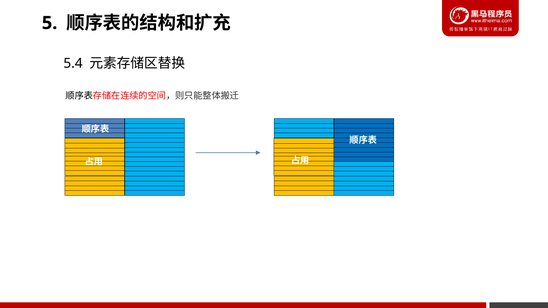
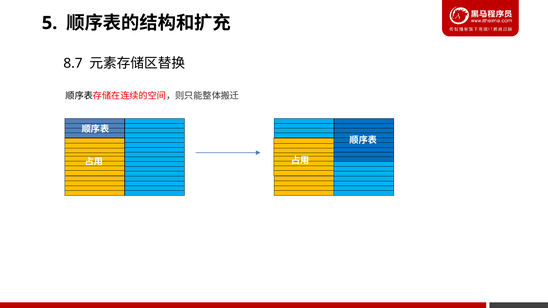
5.4: 5.4 -> 8.7
